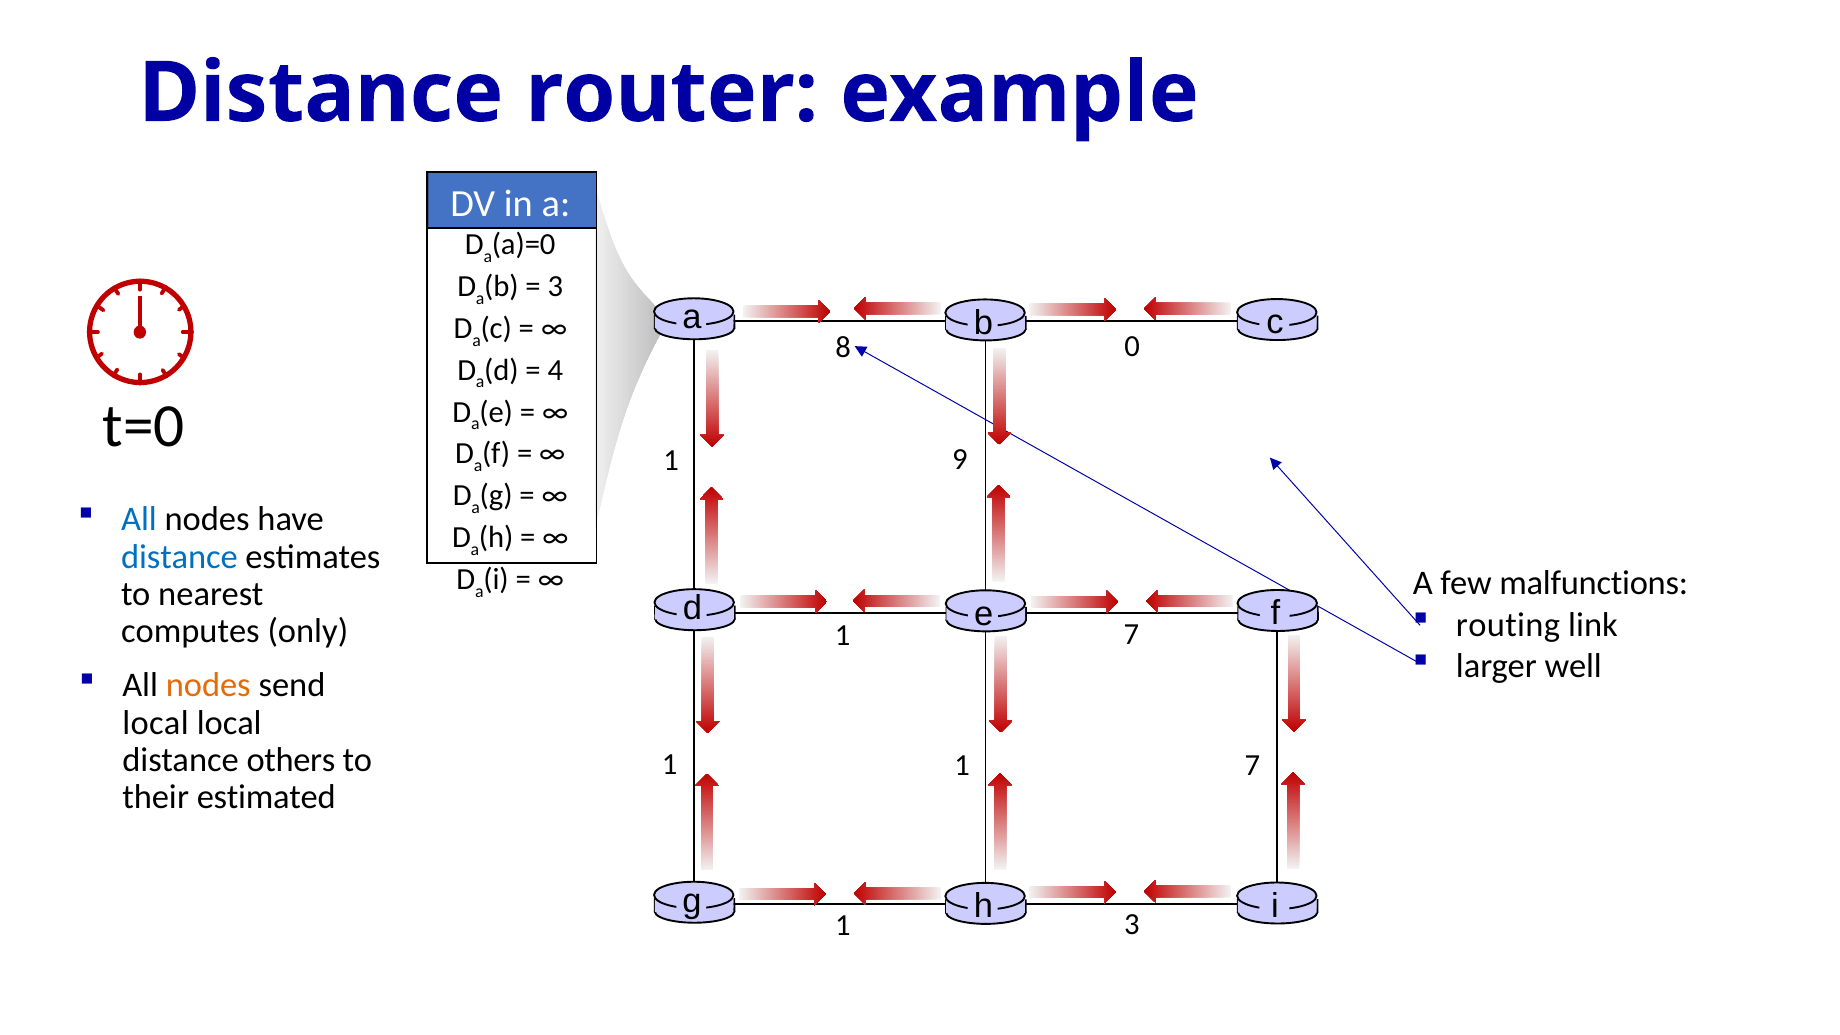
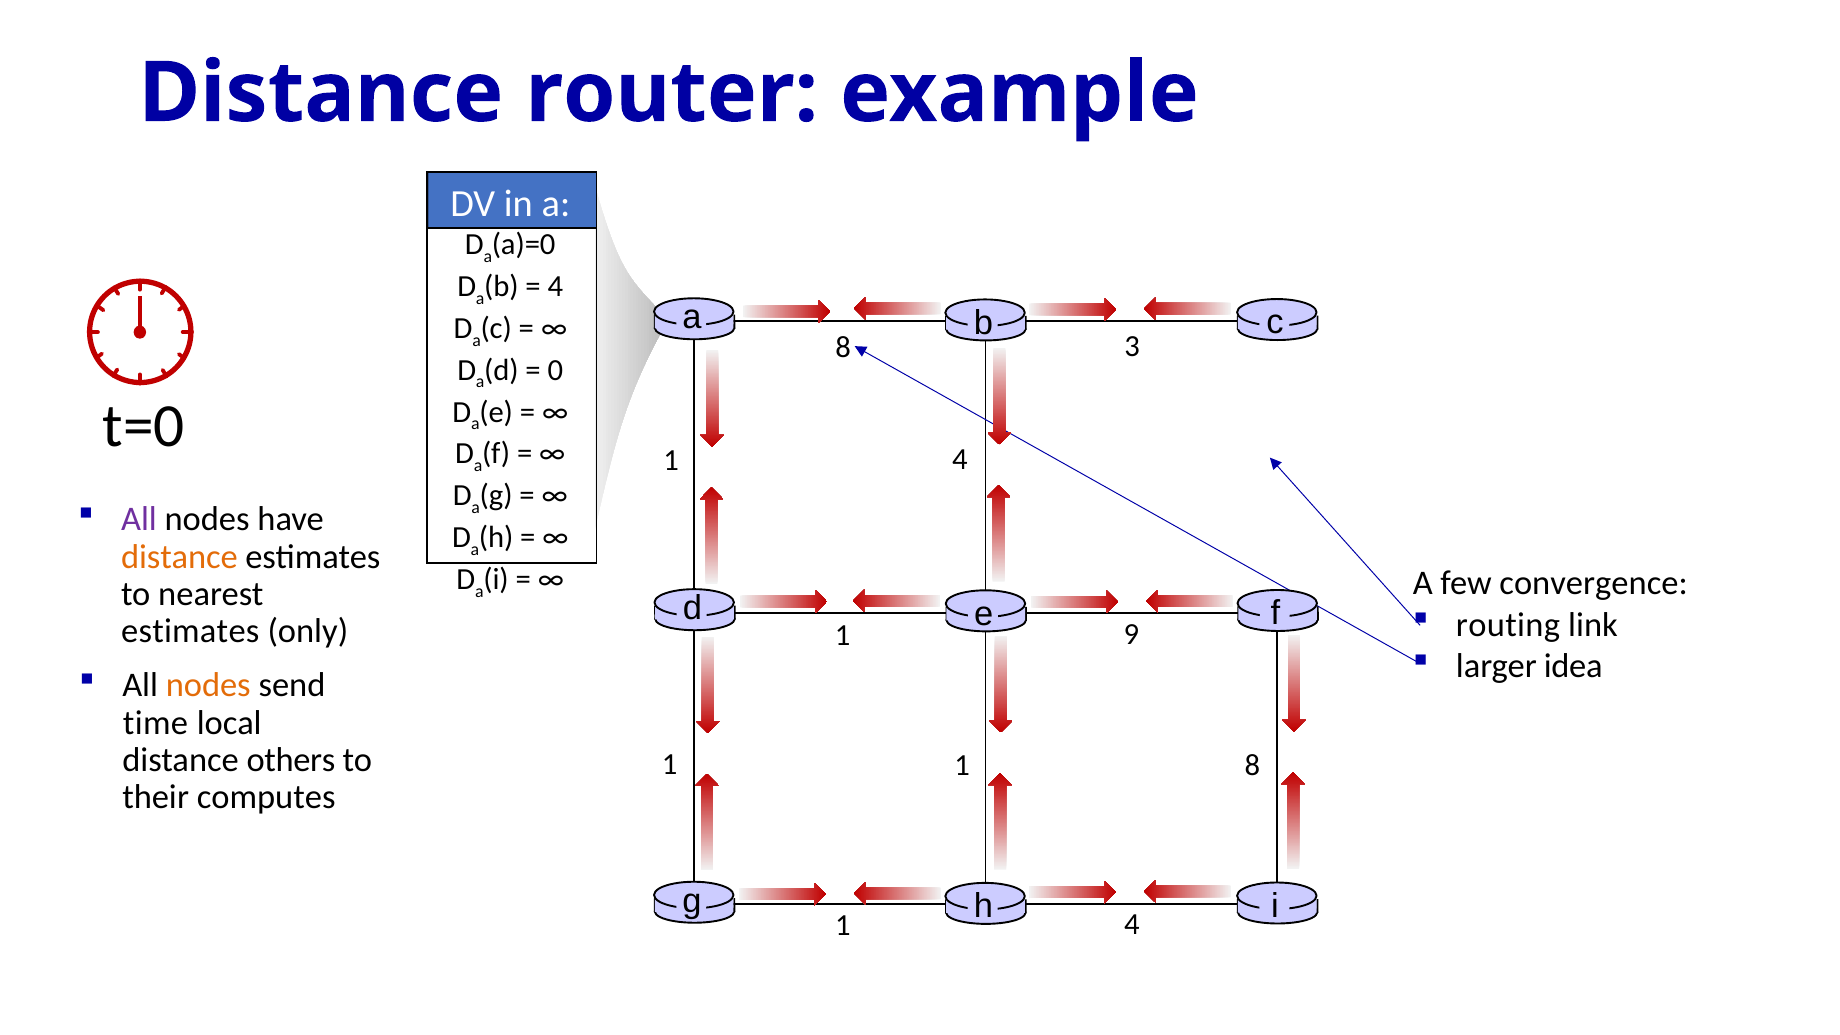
3 at (555, 286): 3 -> 4
0: 0 -> 3
4: 4 -> 0
9 at (960, 459): 9 -> 4
All at (139, 520) colour: blue -> purple
distance at (179, 557) colour: blue -> orange
malfunctions: malfunctions -> convergence
computes at (190, 631): computes -> estimates
7 at (1131, 634): 7 -> 9
well: well -> idea
local at (156, 723): local -> time
1 1 7: 7 -> 8
estimated: estimated -> computes
3 at (1132, 924): 3 -> 4
